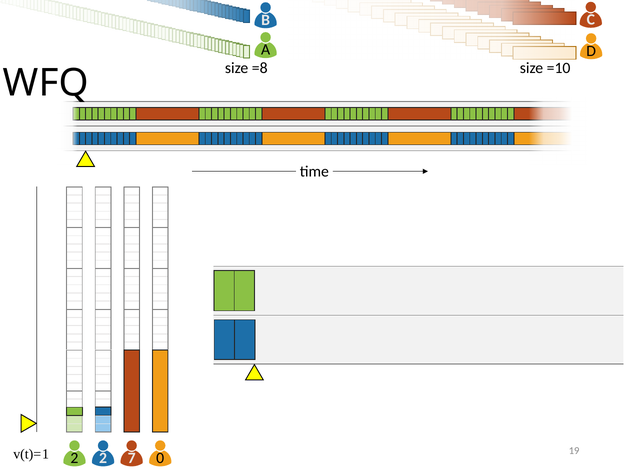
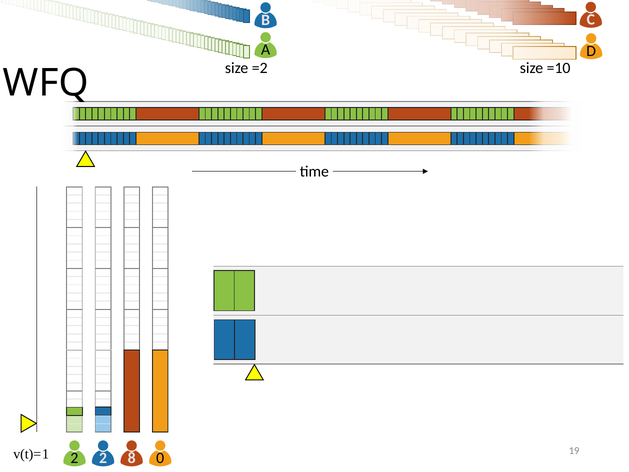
=8: =8 -> =2
7: 7 -> 8
